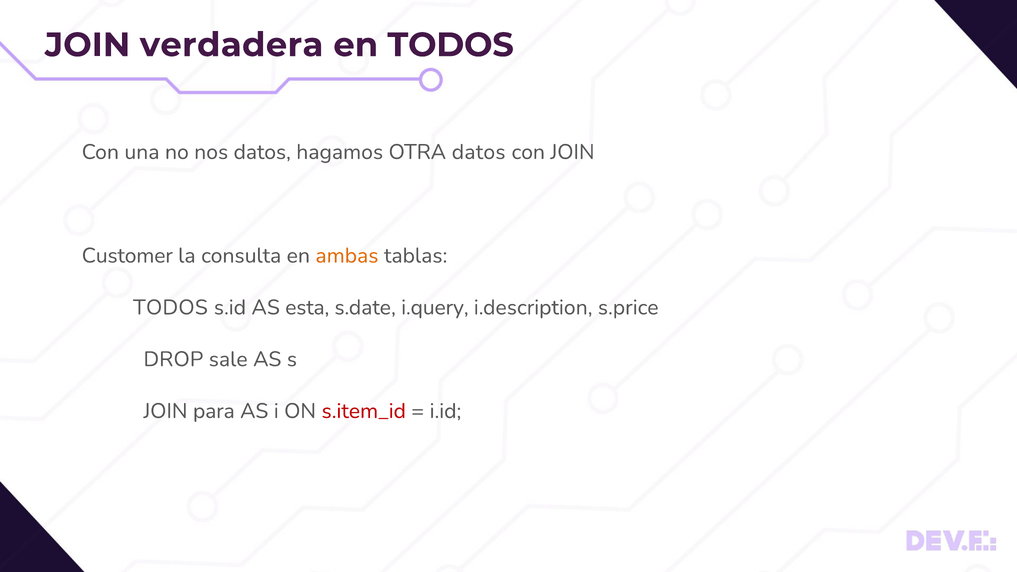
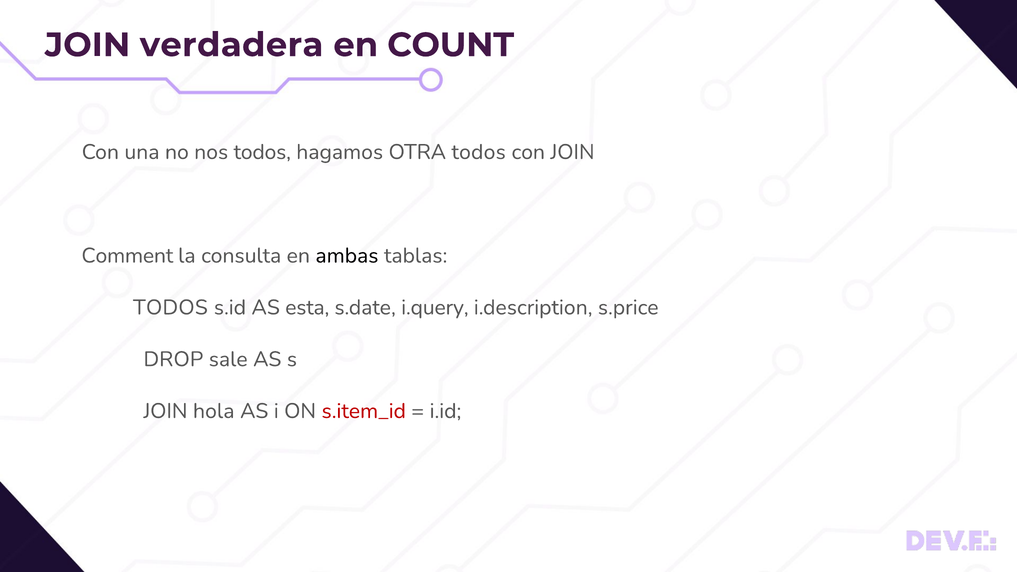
en TODOS: TODOS -> COUNT
nos datos: datos -> todos
OTRA datos: datos -> todos
Customer: Customer -> Comment
ambas colour: orange -> black
para: para -> hola
